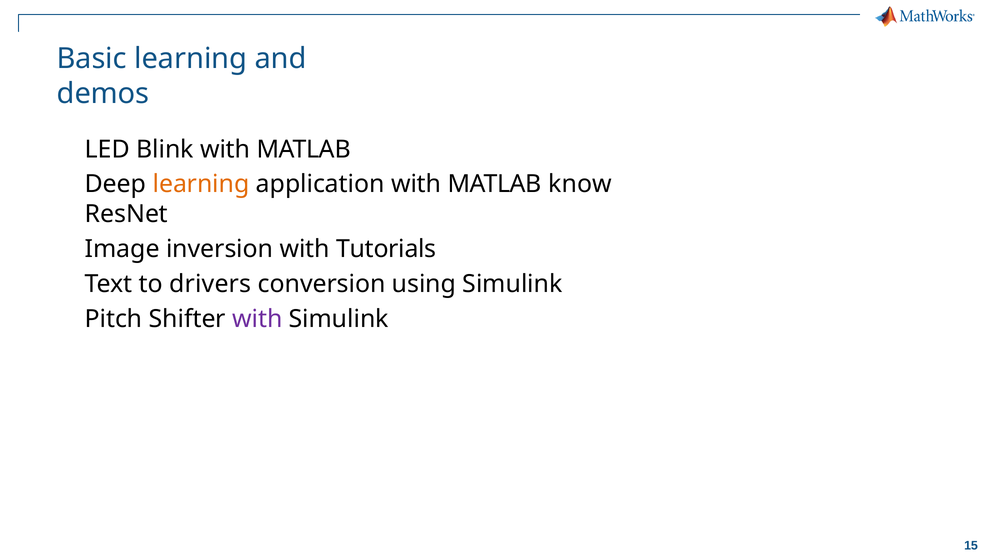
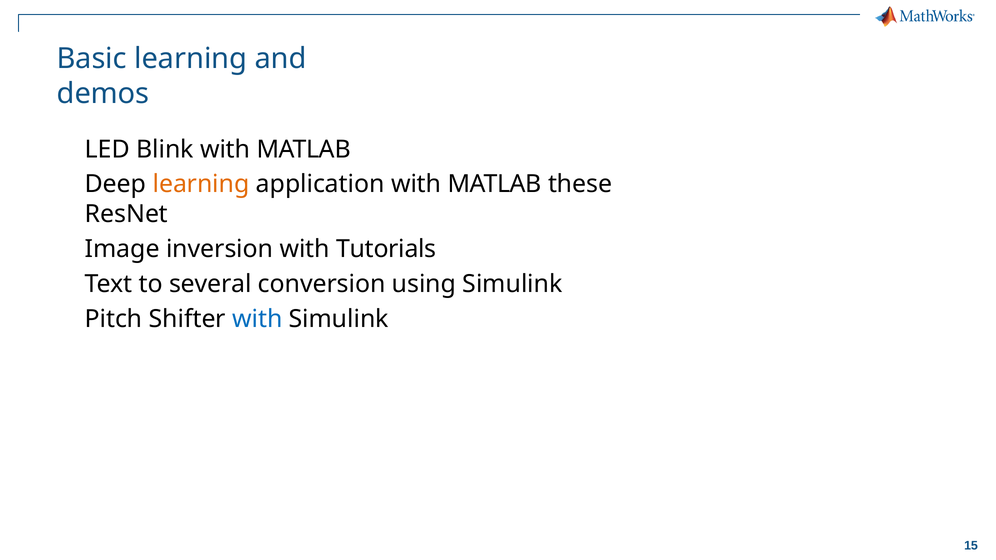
know: know -> these
drivers: drivers -> several
with at (257, 319) colour: purple -> blue
